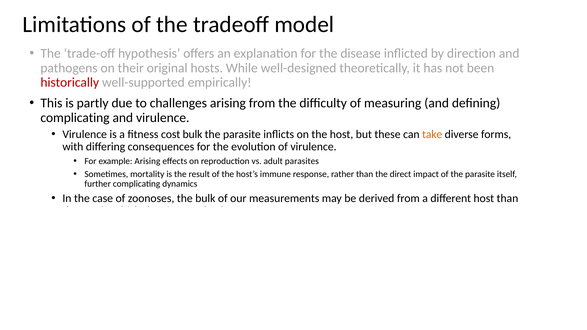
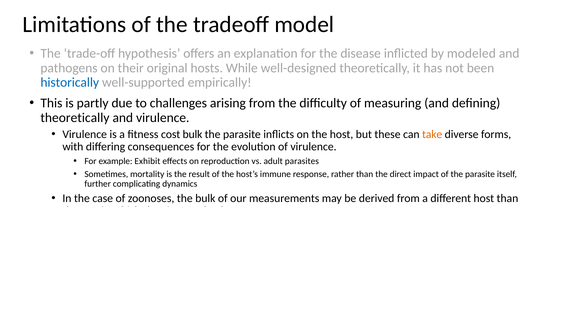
direction: direction -> modeled
historically colour: red -> blue
complicating at (75, 118): complicating -> theoretically
example Arising: Arising -> Exhibit
